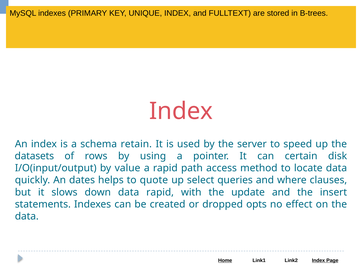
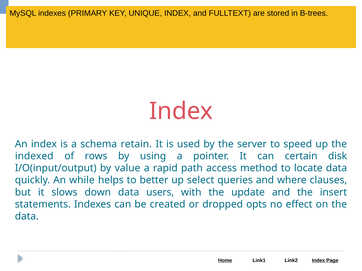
datasets: datasets -> indexed
dates: dates -> while
quote: quote -> better
data rapid: rapid -> users
